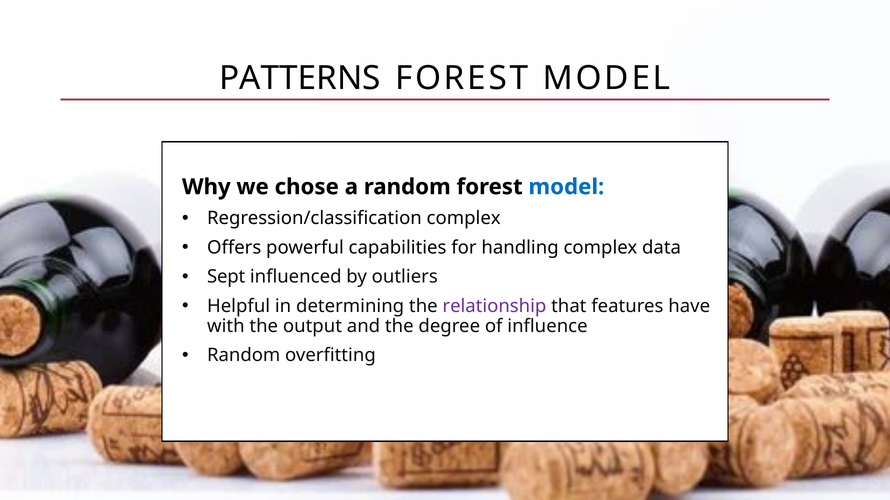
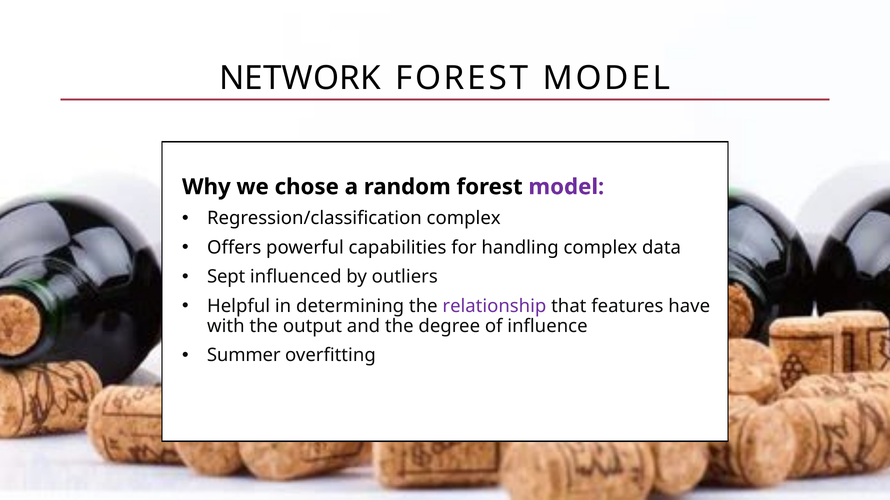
PATTERNS: PATTERNS -> NETWORK
model at (566, 187) colour: blue -> purple
Random at (244, 356): Random -> Summer
